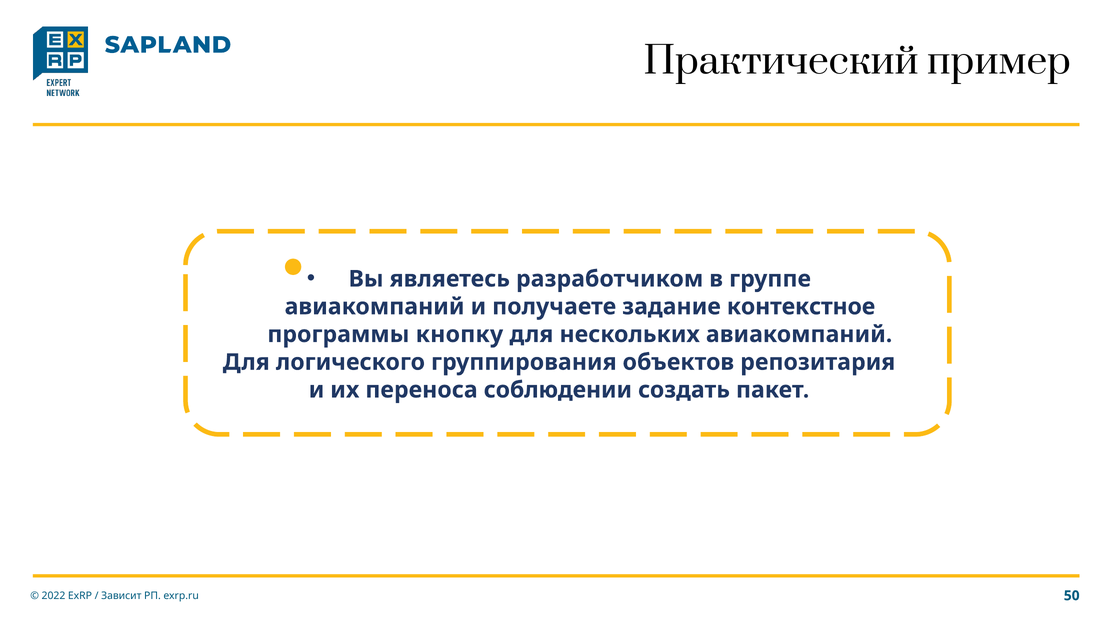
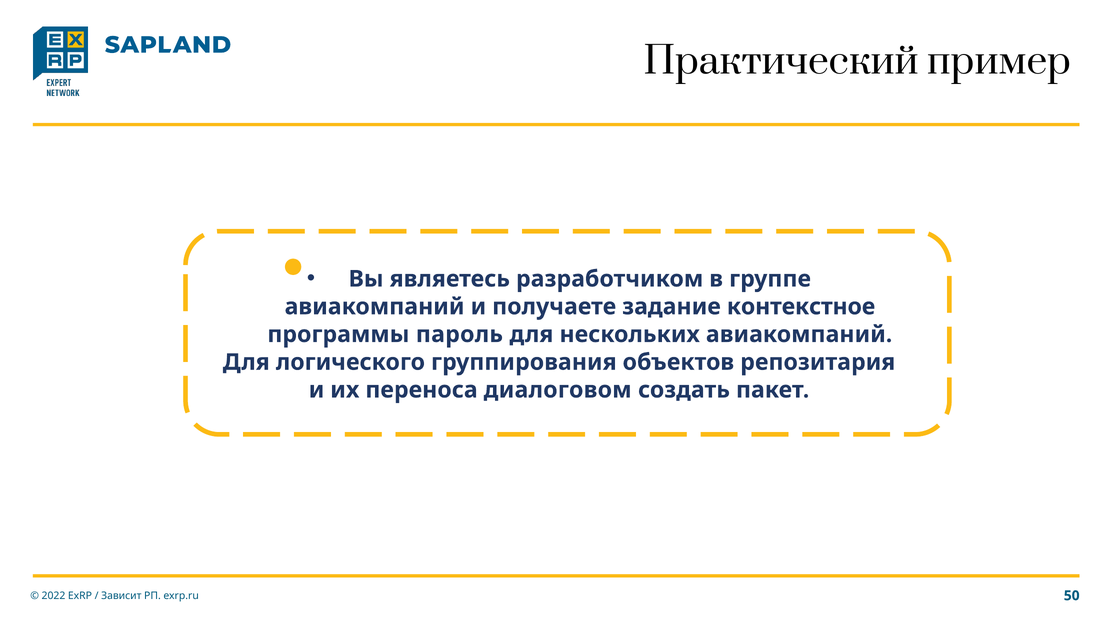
кнопку: кнопку -> пароль
соблюдении: соблюдении -> диалоговом
